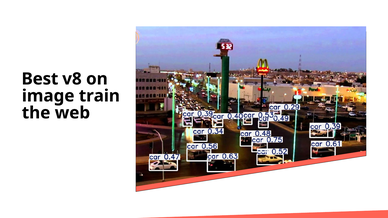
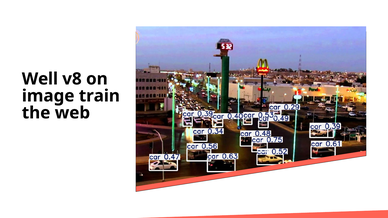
Best: Best -> Well
